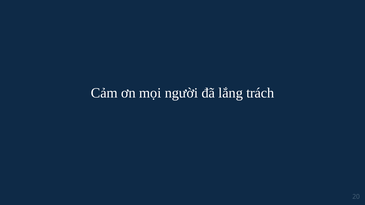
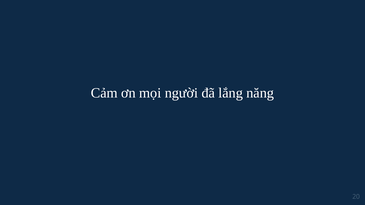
trách: trách -> năng
